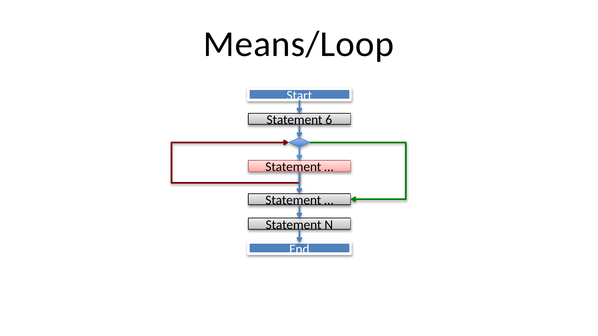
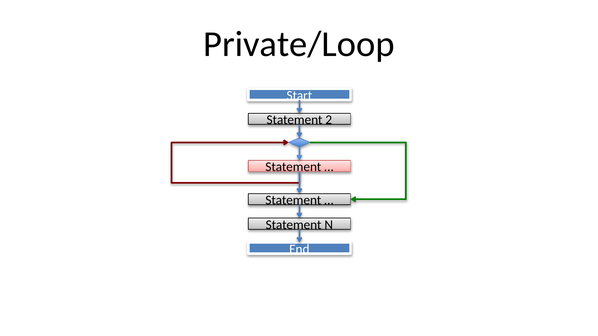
Means/Loop: Means/Loop -> Private/Loop
6: 6 -> 2
